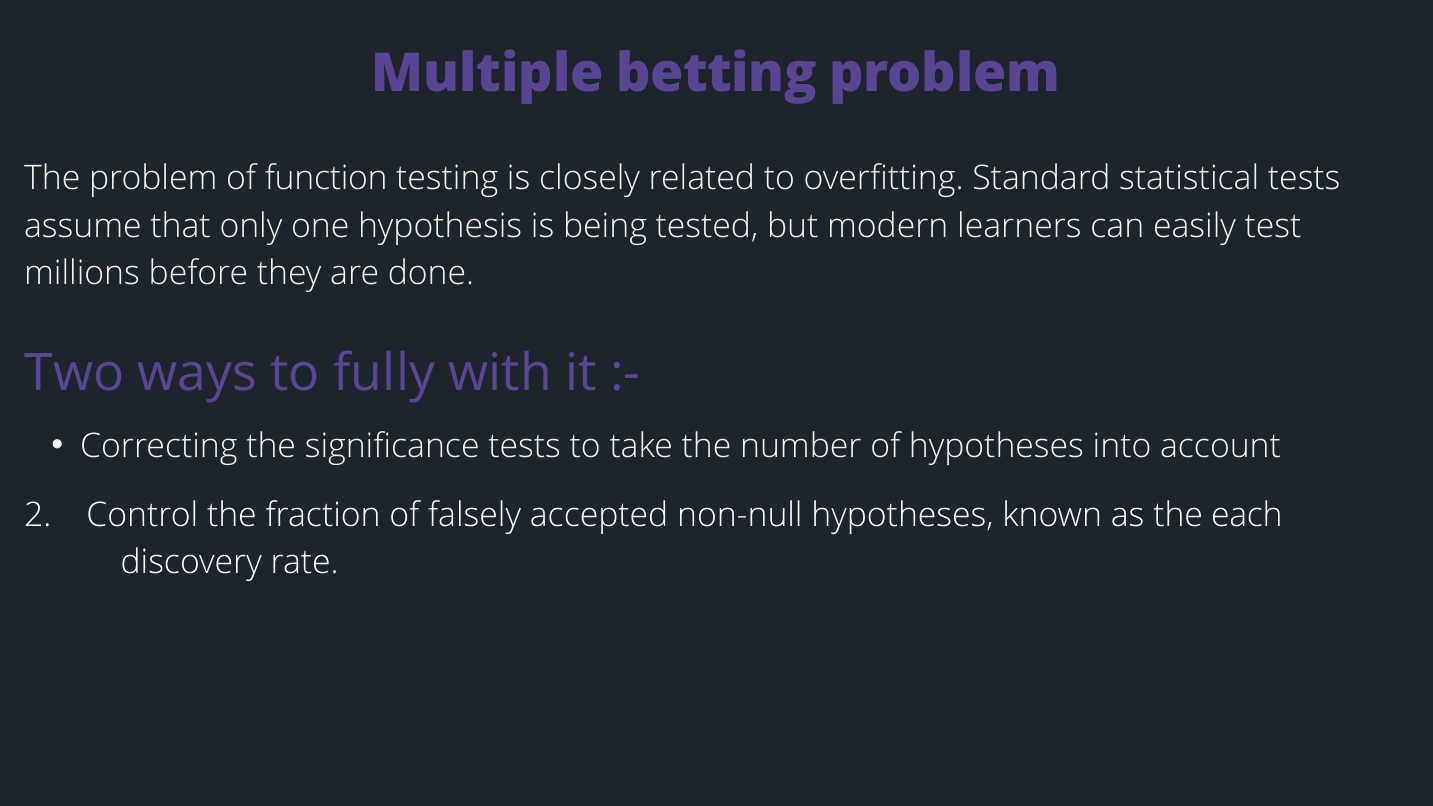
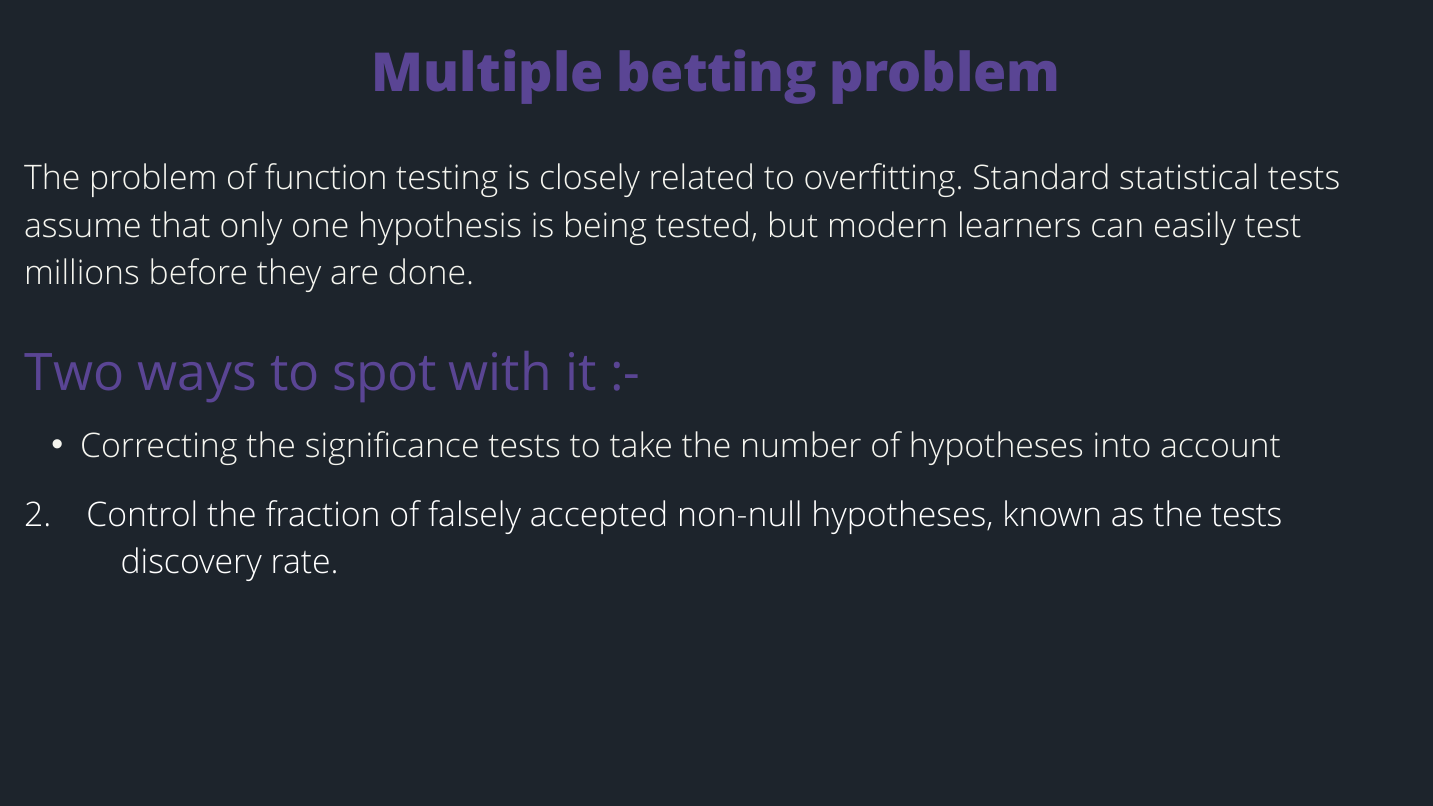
fully: fully -> spot
the each: each -> tests
